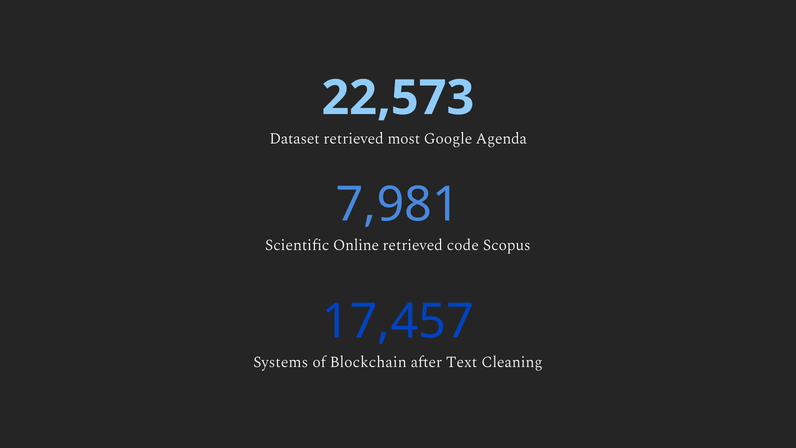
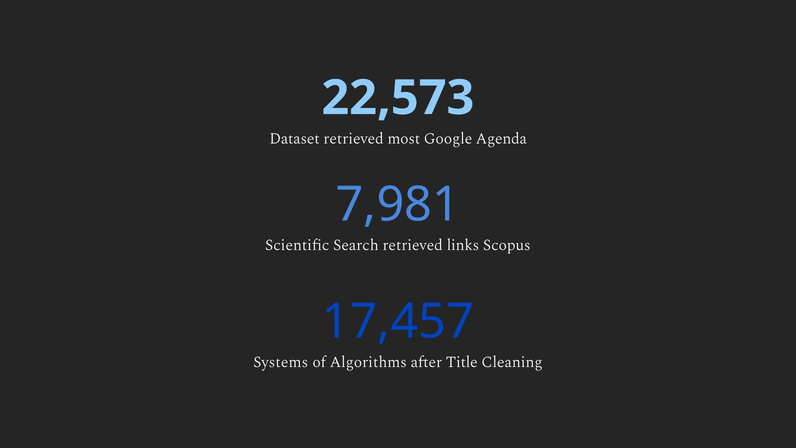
Online: Online -> Search
code: code -> links
Blockchain: Blockchain -> Algorithms
Text: Text -> Title
